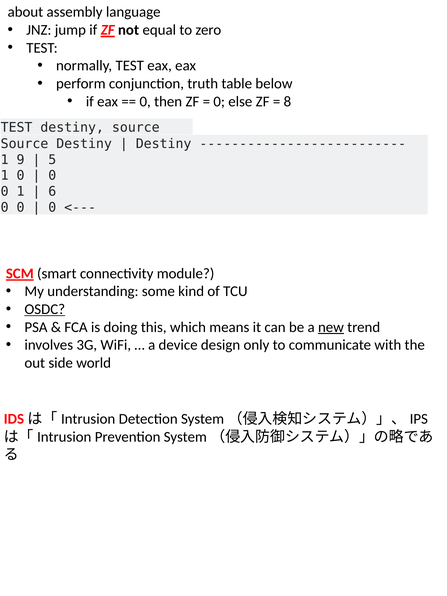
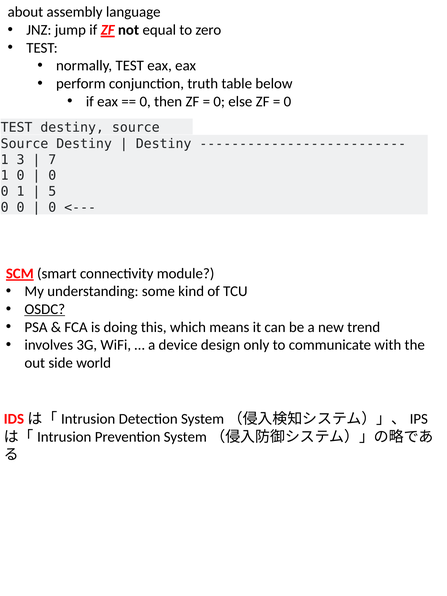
8 at (287, 101): 8 -> 0
9: 9 -> 3
5: 5 -> 7
6: 6 -> 5
new underline: present -> none
